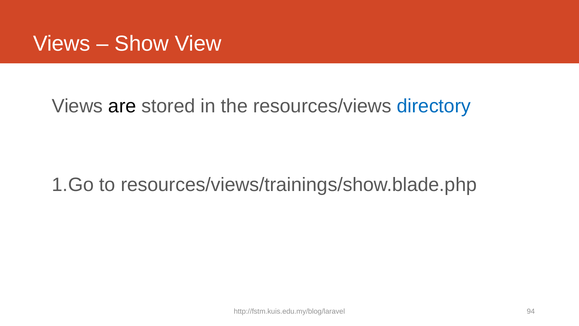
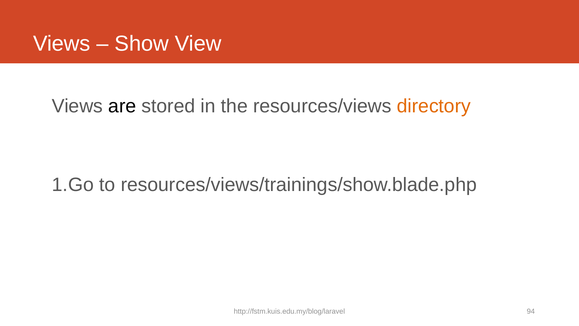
directory colour: blue -> orange
